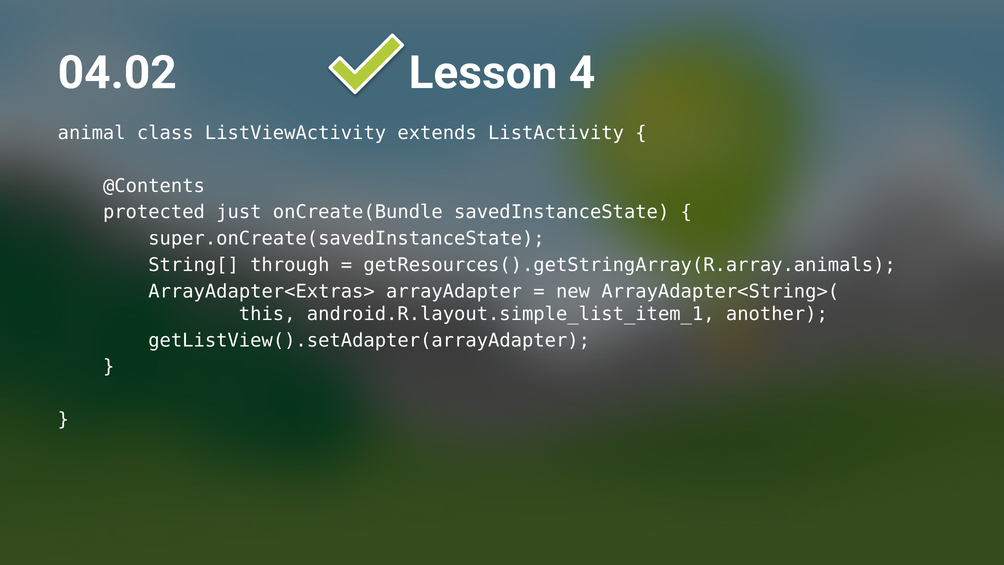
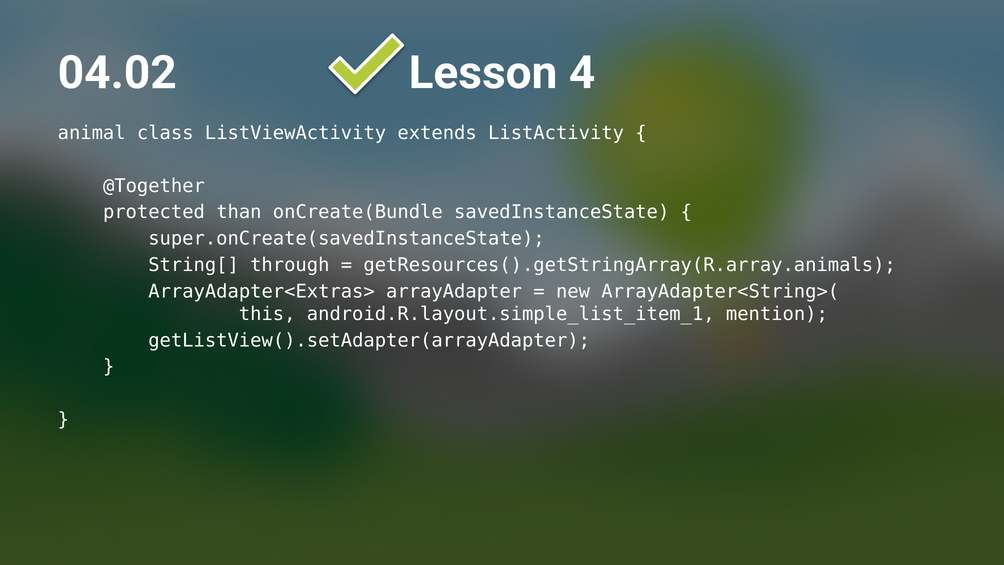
@Contents: @Contents -> @Together
just: just -> than
another: another -> mention
